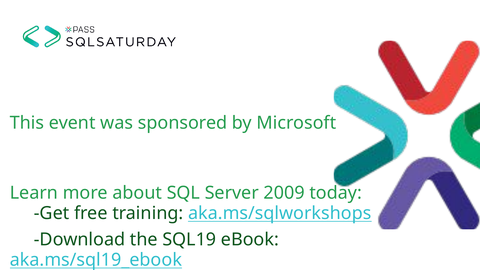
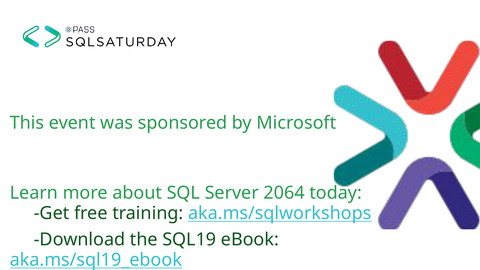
2009: 2009 -> 2064
